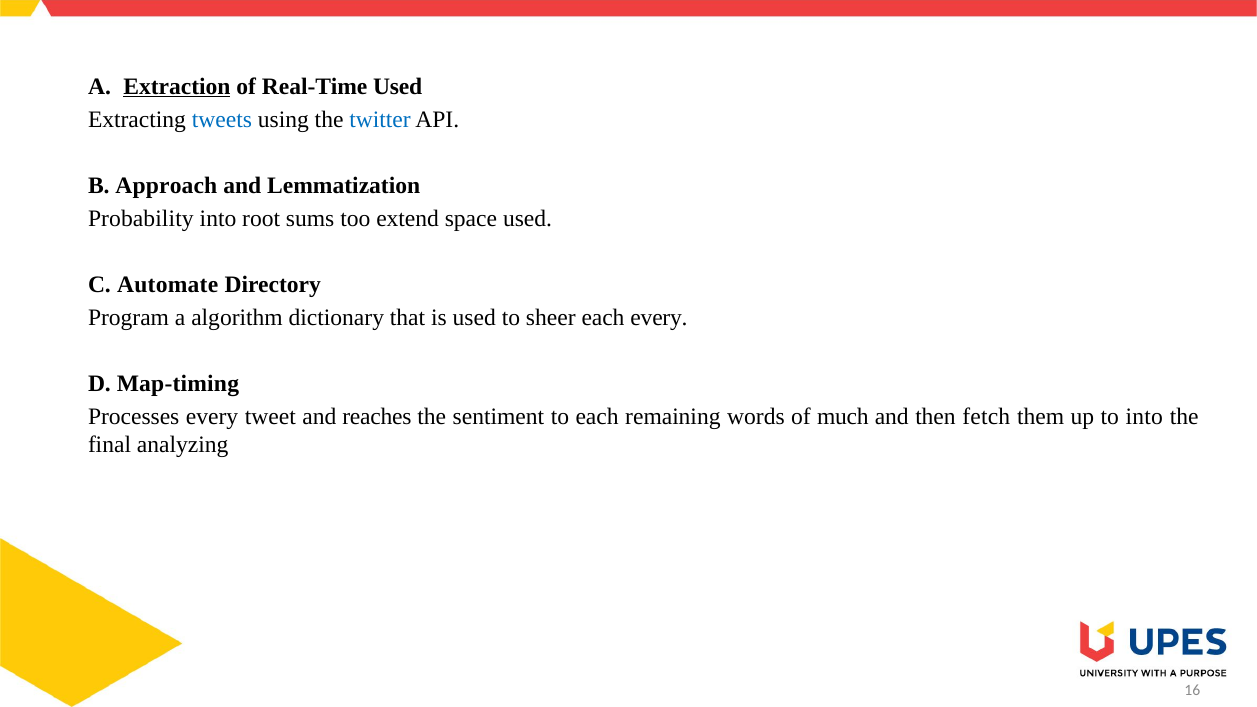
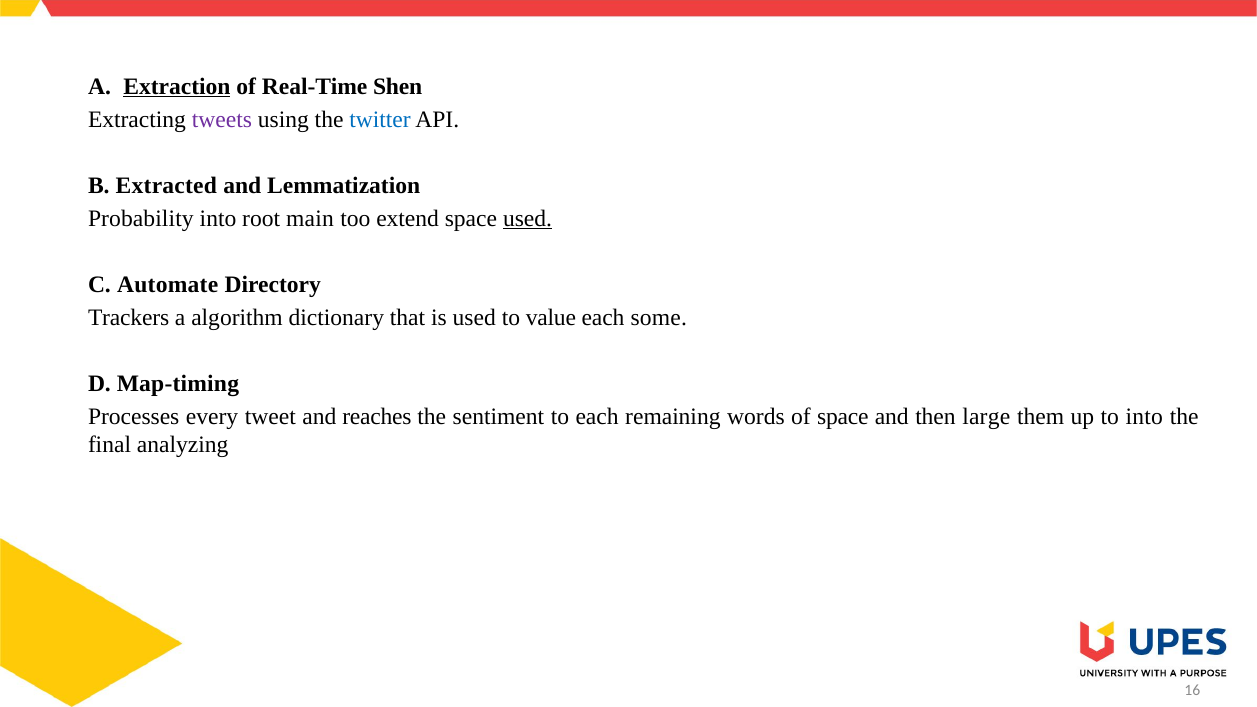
Real-Time Used: Used -> Shen
tweets colour: blue -> purple
Approach: Approach -> Extracted
sums: sums -> main
used at (528, 219) underline: none -> present
Program: Program -> Trackers
sheer: sheer -> value
each every: every -> some
of much: much -> space
fetch: fetch -> large
